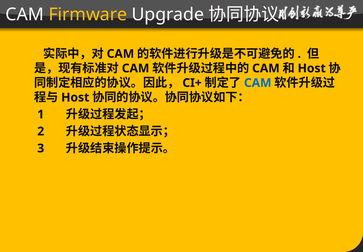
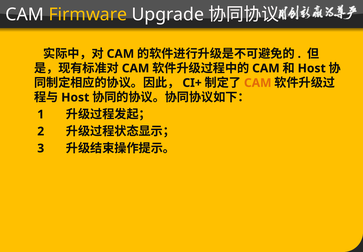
CAM at (258, 83) colour: blue -> orange
